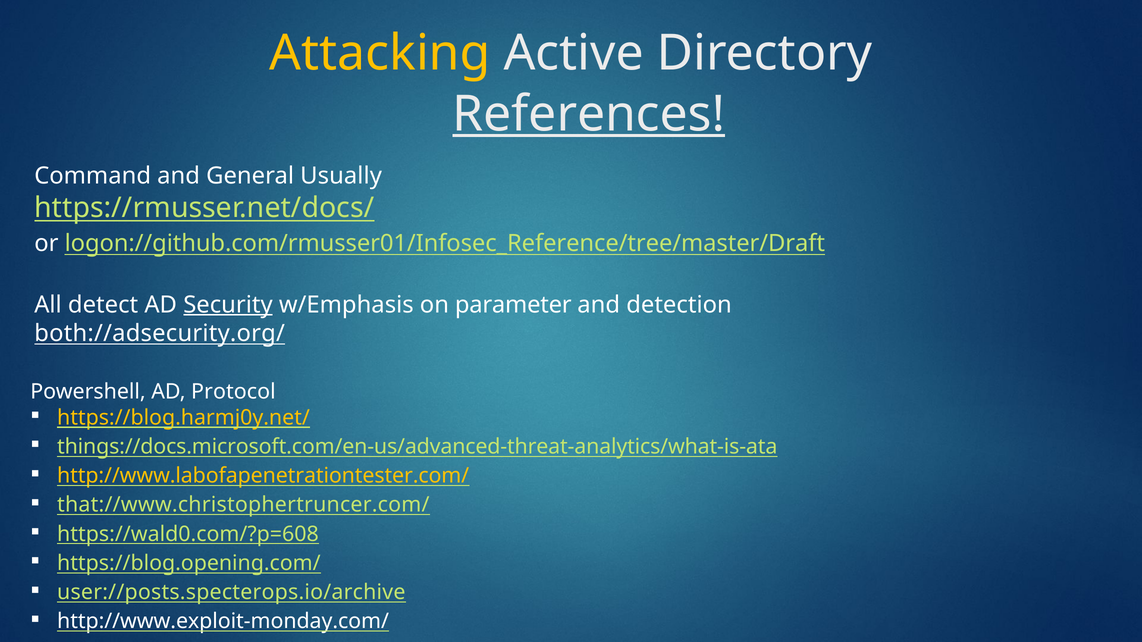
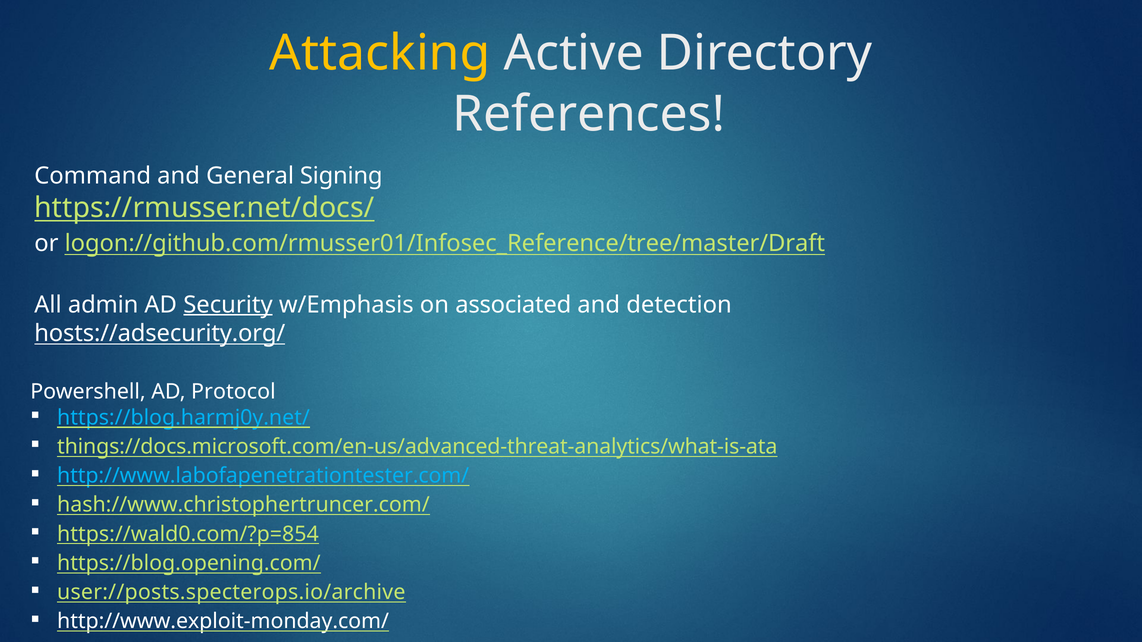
References underline: present -> none
Usually: Usually -> Signing
detect: detect -> admin
parameter: parameter -> associated
both://adsecurity.org/: both://adsecurity.org/ -> hosts://adsecurity.org/
https://blog.harmj0y.net/ colour: yellow -> light blue
http://www.labofapenetrationtester.com/ colour: yellow -> light blue
that://www.christophertruncer.com/: that://www.christophertruncer.com/ -> hash://www.christophertruncer.com/
https://wald0.com/?p=608: https://wald0.com/?p=608 -> https://wald0.com/?p=854
